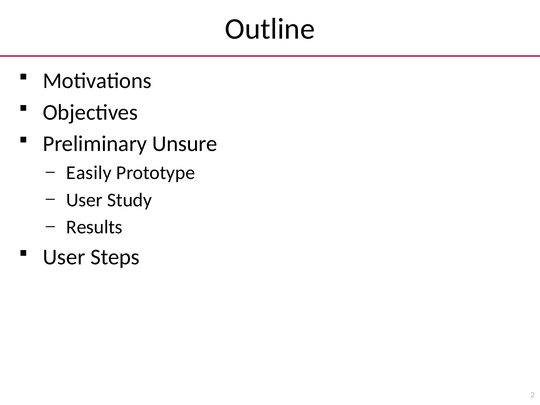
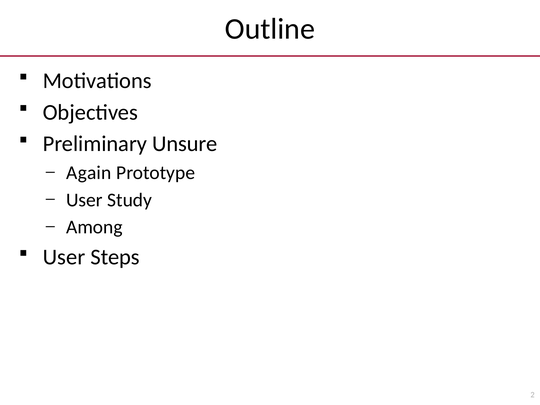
Easily: Easily -> Again
Results: Results -> Among
